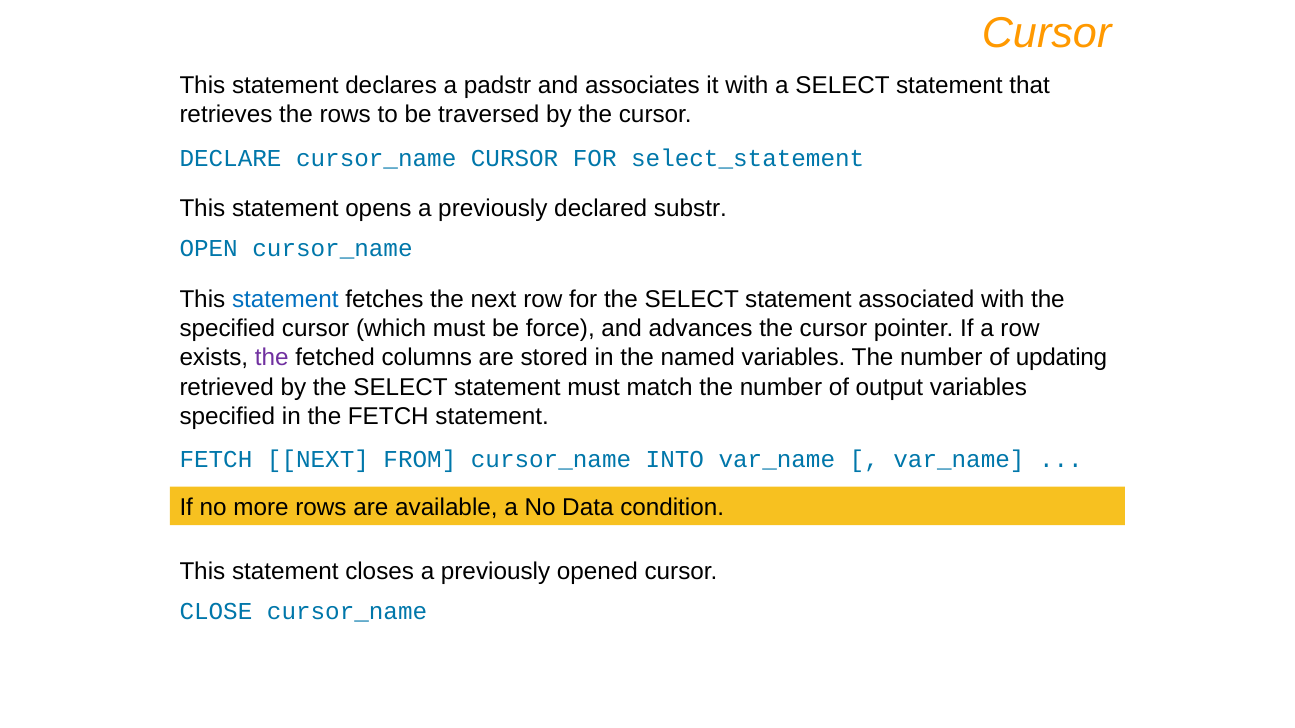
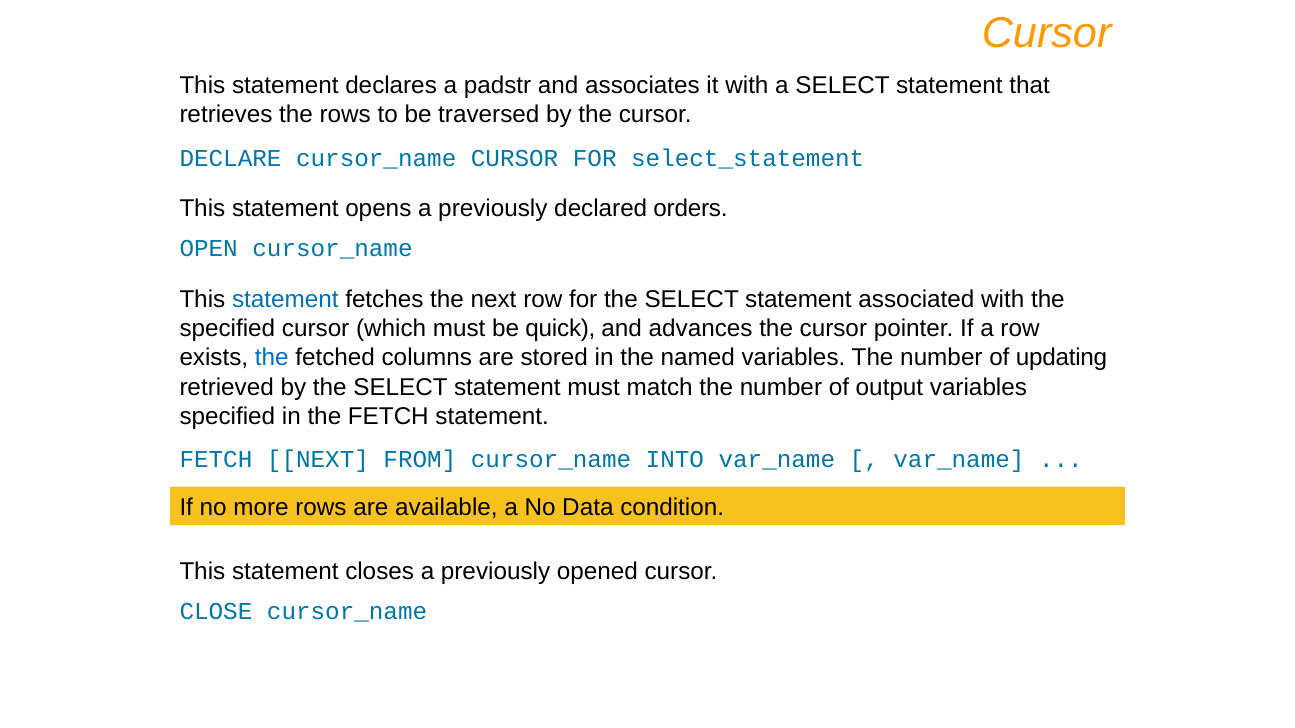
substr: substr -> orders
force: force -> quick
the at (272, 358) colour: purple -> blue
